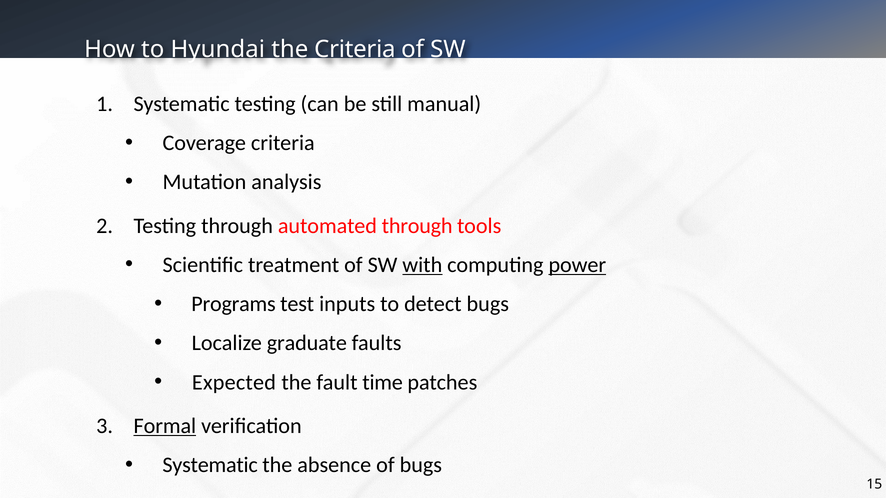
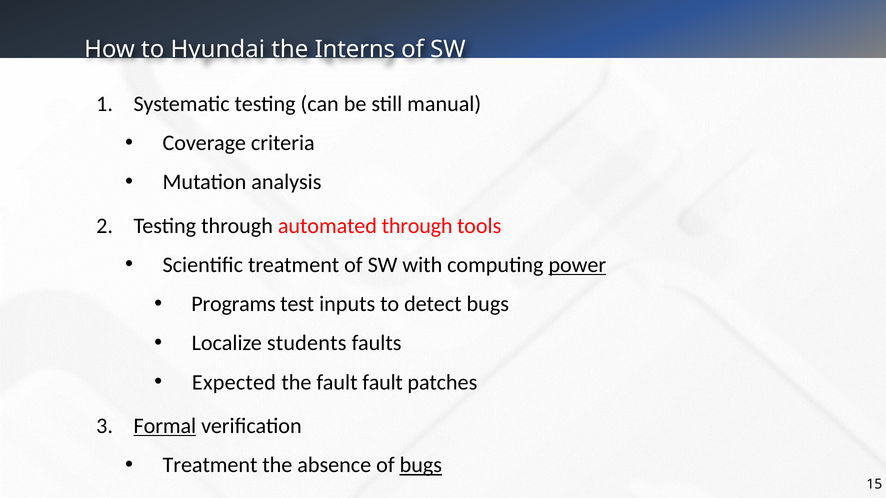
the Criteria: Criteria -> Interns
with underline: present -> none
graduate: graduate -> students
fault time: time -> fault
Systematic at (210, 465): Systematic -> Treatment
bugs at (421, 465) underline: none -> present
